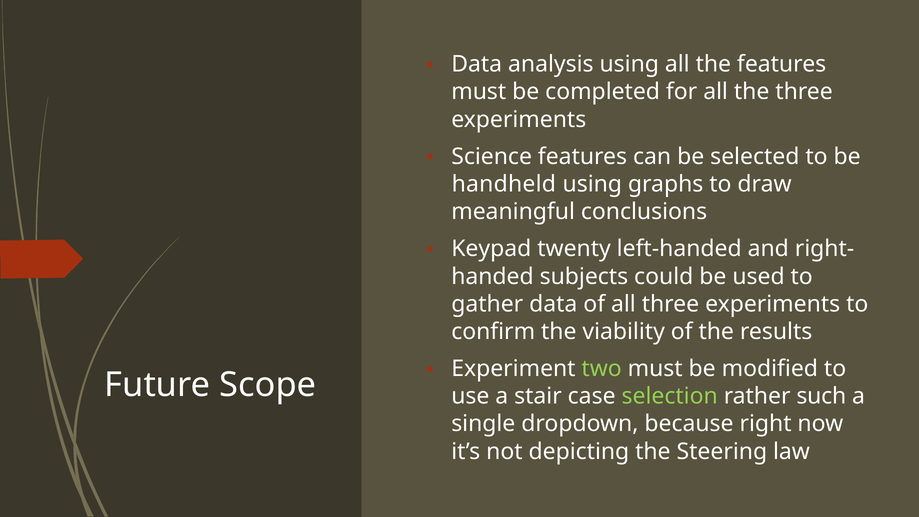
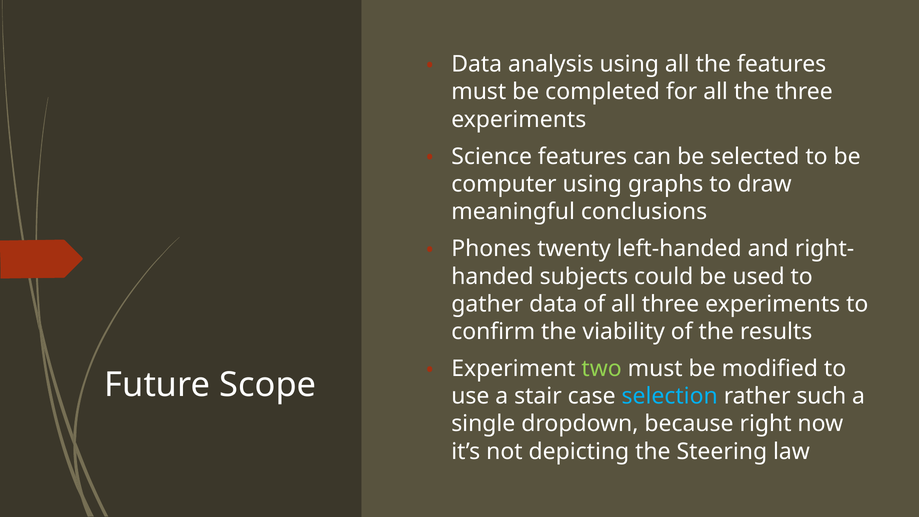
handheld: handheld -> computer
Keypad: Keypad -> Phones
selection colour: light green -> light blue
